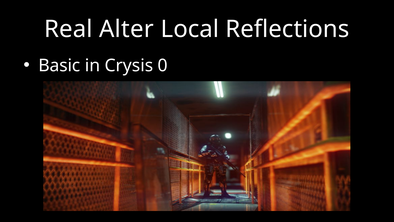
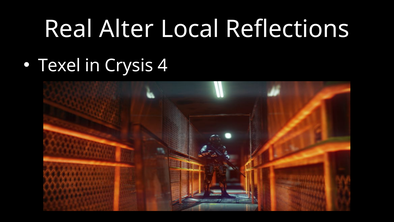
Basic: Basic -> Texel
0: 0 -> 4
